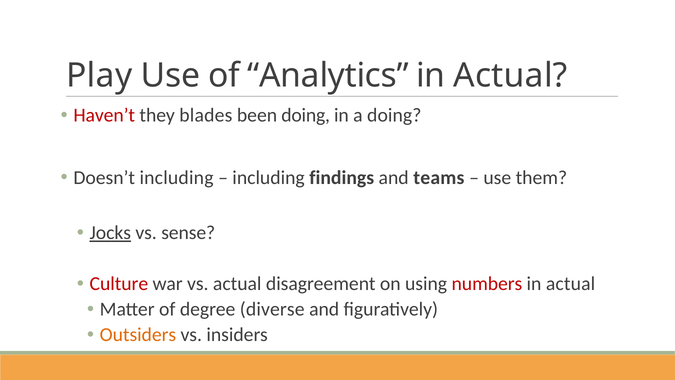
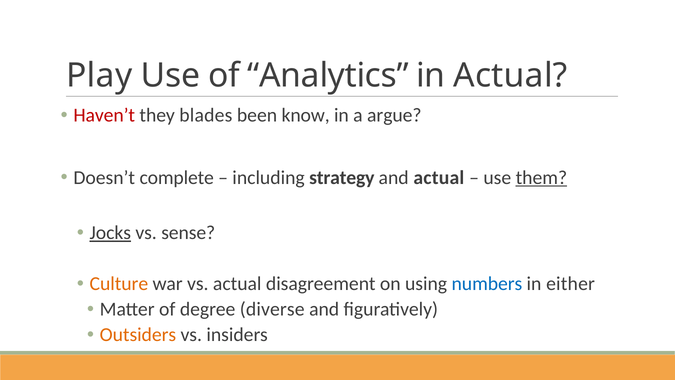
been doing: doing -> know
a doing: doing -> argue
Doesn’t including: including -> complete
findings: findings -> strategy
and teams: teams -> actual
them underline: none -> present
Culture colour: red -> orange
numbers colour: red -> blue
actual at (571, 284): actual -> either
